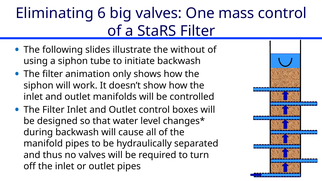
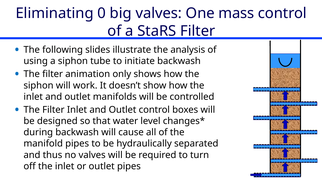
6: 6 -> 0
without: without -> analysis
